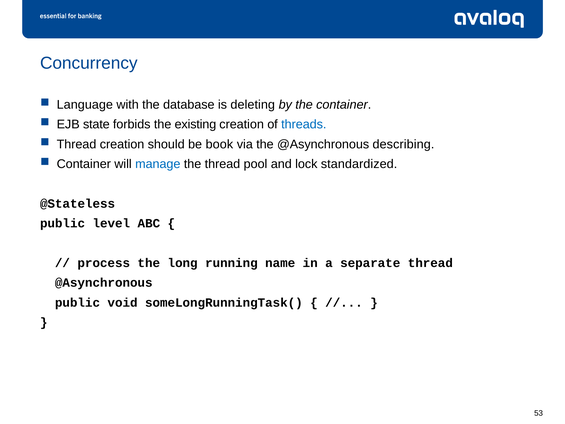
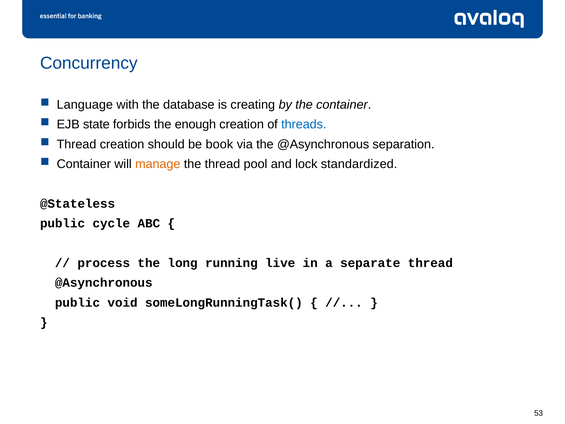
deleting: deleting -> creating
existing: existing -> enough
describing: describing -> separation
manage colour: blue -> orange
level: level -> cycle
name: name -> live
